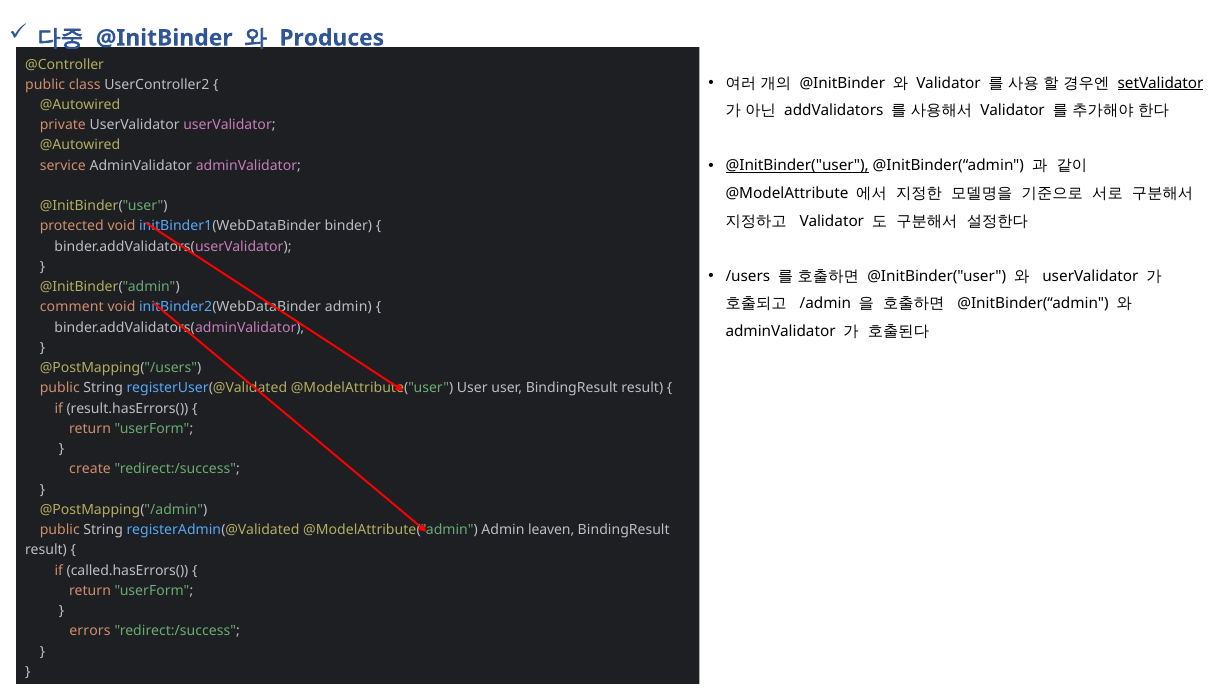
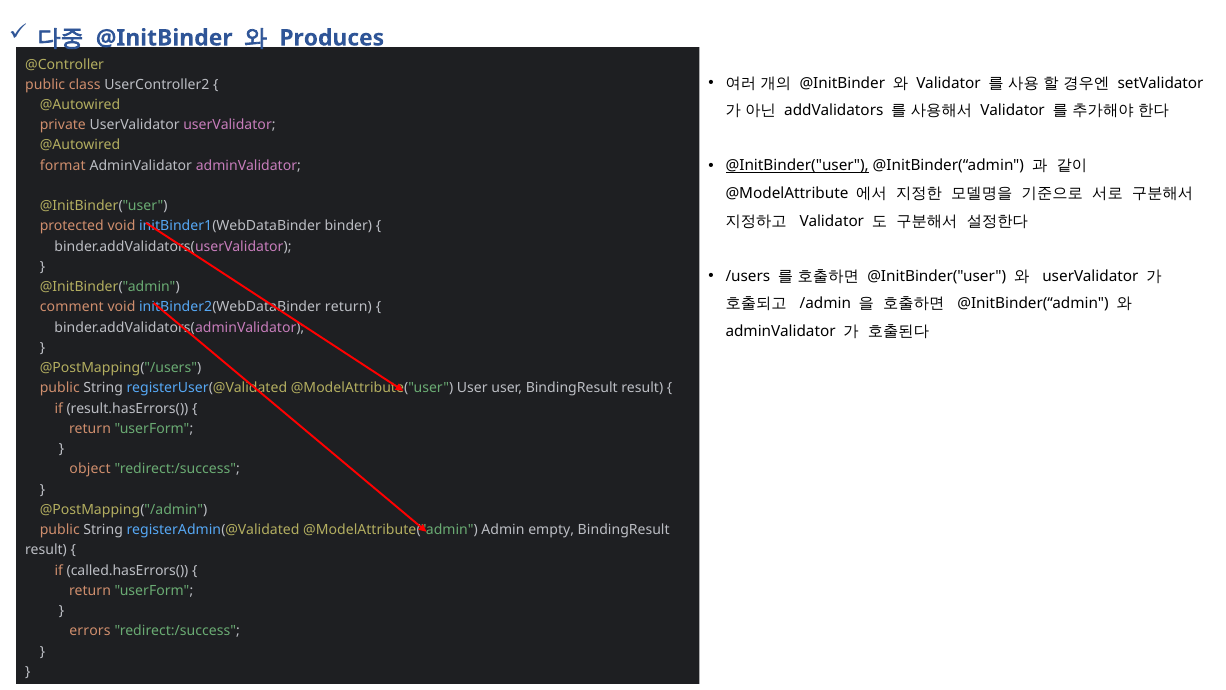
setValidator underline: present -> none
service: service -> format
initBinder2(WebDataBinder admin: admin -> return
create: create -> object
leaven: leaven -> empty
